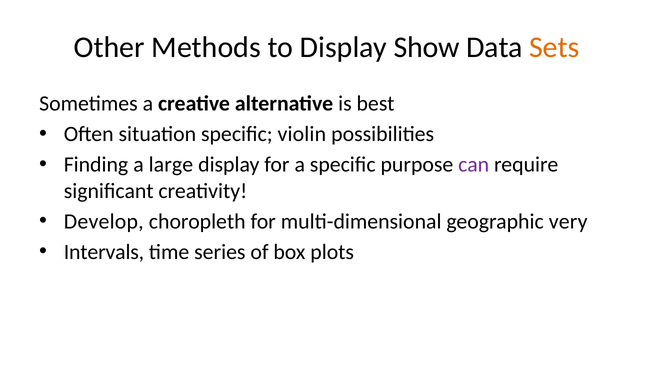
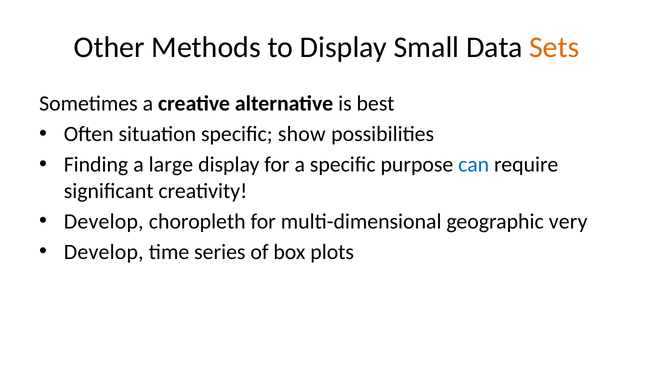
Show: Show -> Small
violin: violin -> show
can colour: purple -> blue
Intervals at (104, 252): Intervals -> Develop
